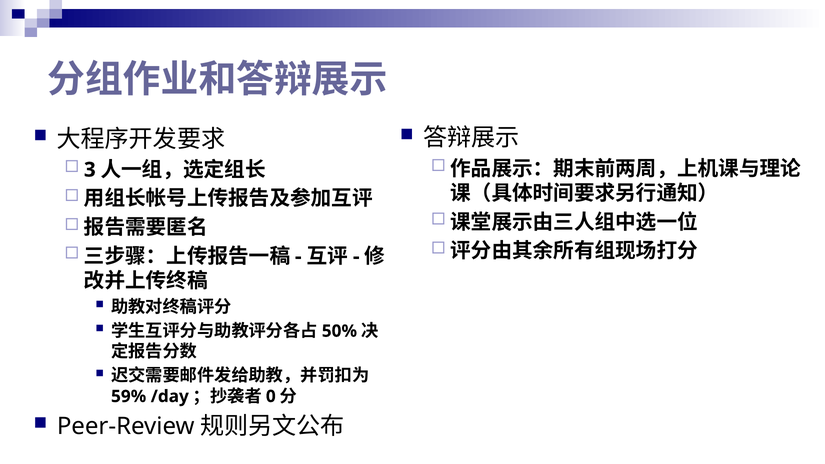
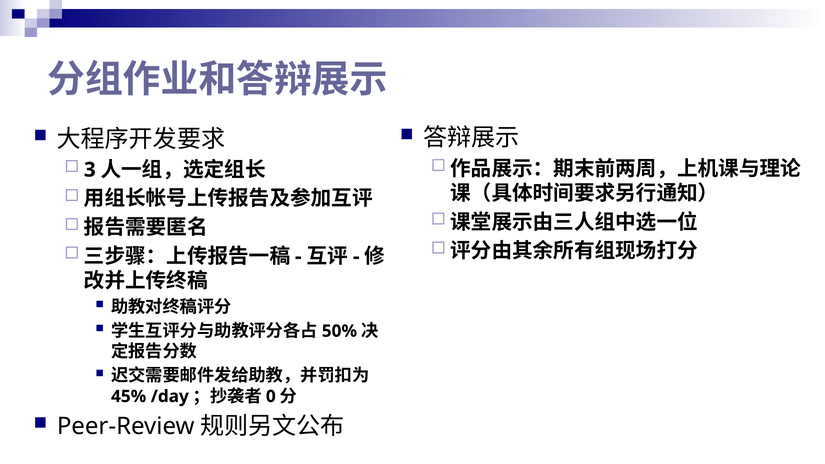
59%: 59% -> 45%
